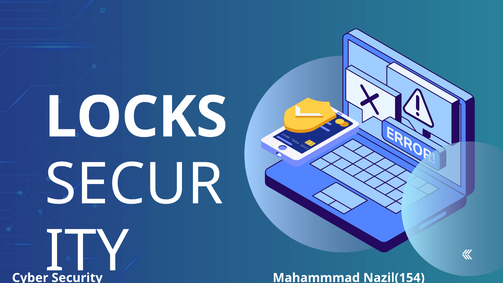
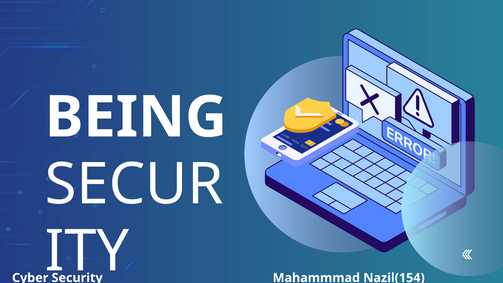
LOCKS: LOCKS -> BEING
